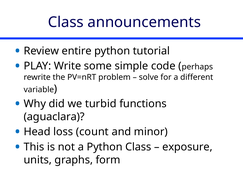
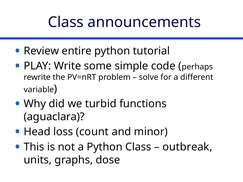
exposure: exposure -> outbreak
form: form -> dose
